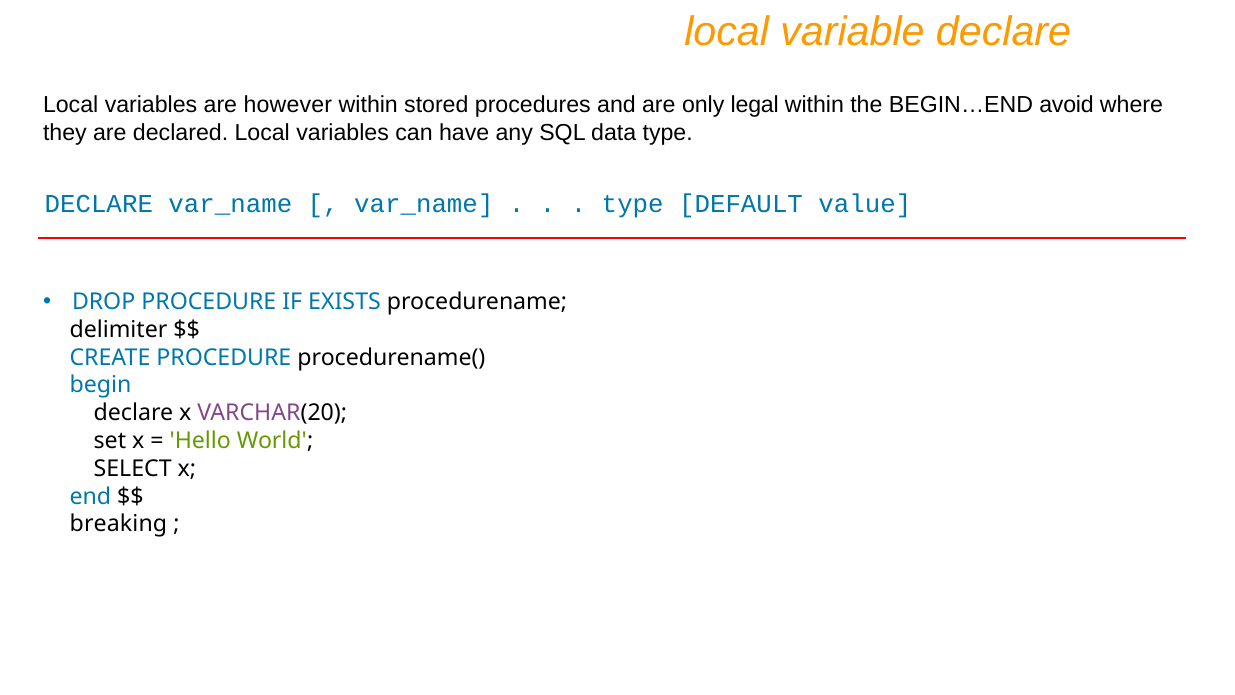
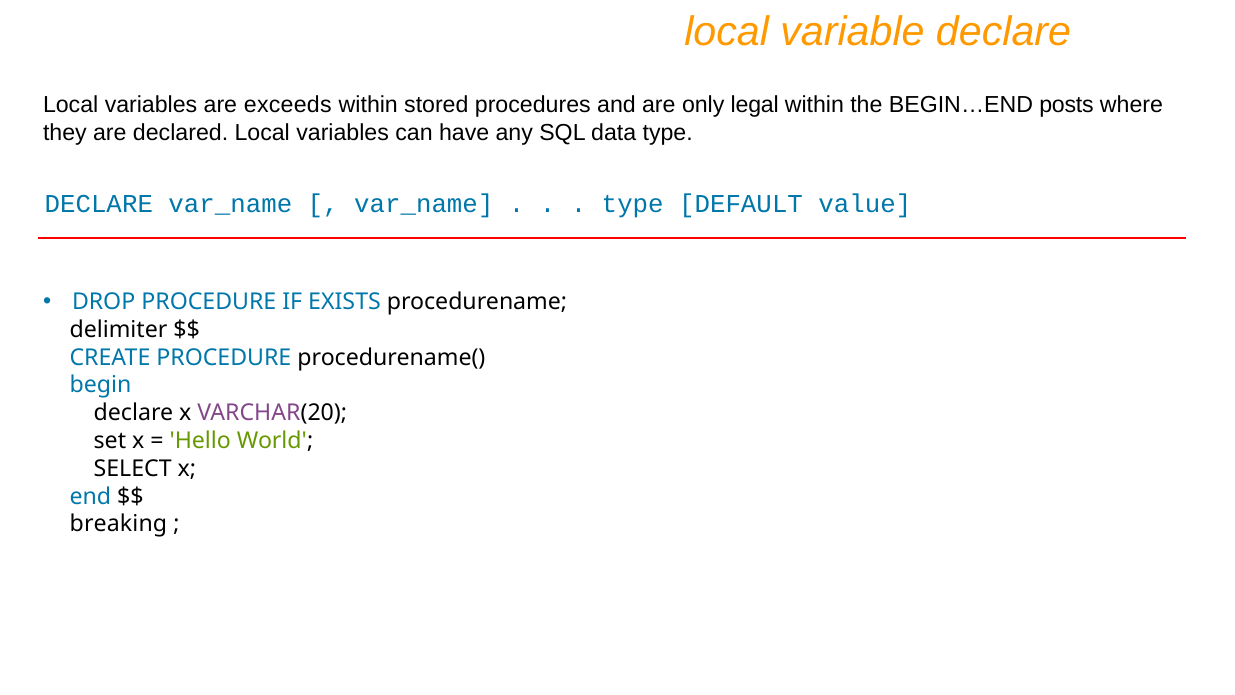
however: however -> exceeds
avoid: avoid -> posts
